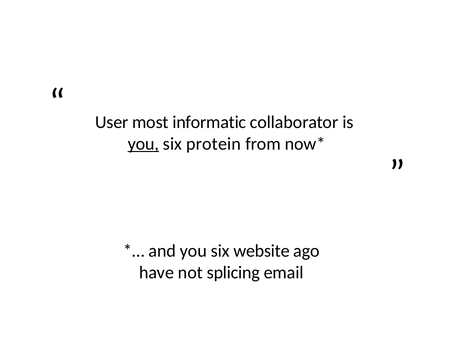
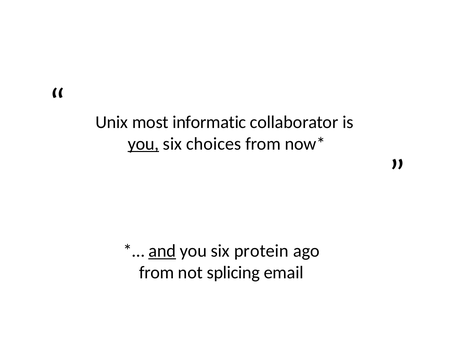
User: User -> Unix
protein: protein -> choices
and underline: none -> present
website: website -> protein
have at (157, 272): have -> from
